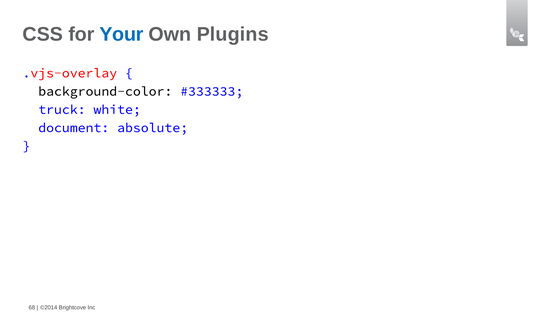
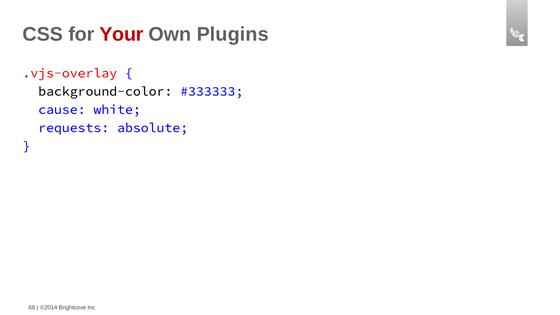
Your colour: blue -> red
truck: truck -> cause
document: document -> requests
